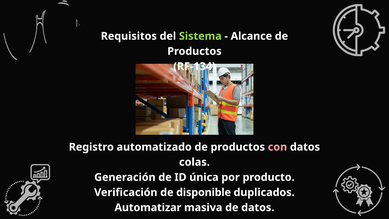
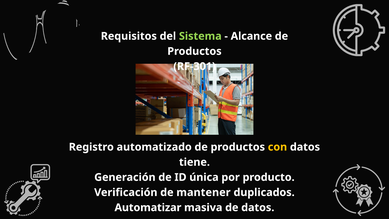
RF-134: RF-134 -> RF-301
con colour: pink -> yellow
colas: colas -> tiene
disponible: disponible -> mantener
